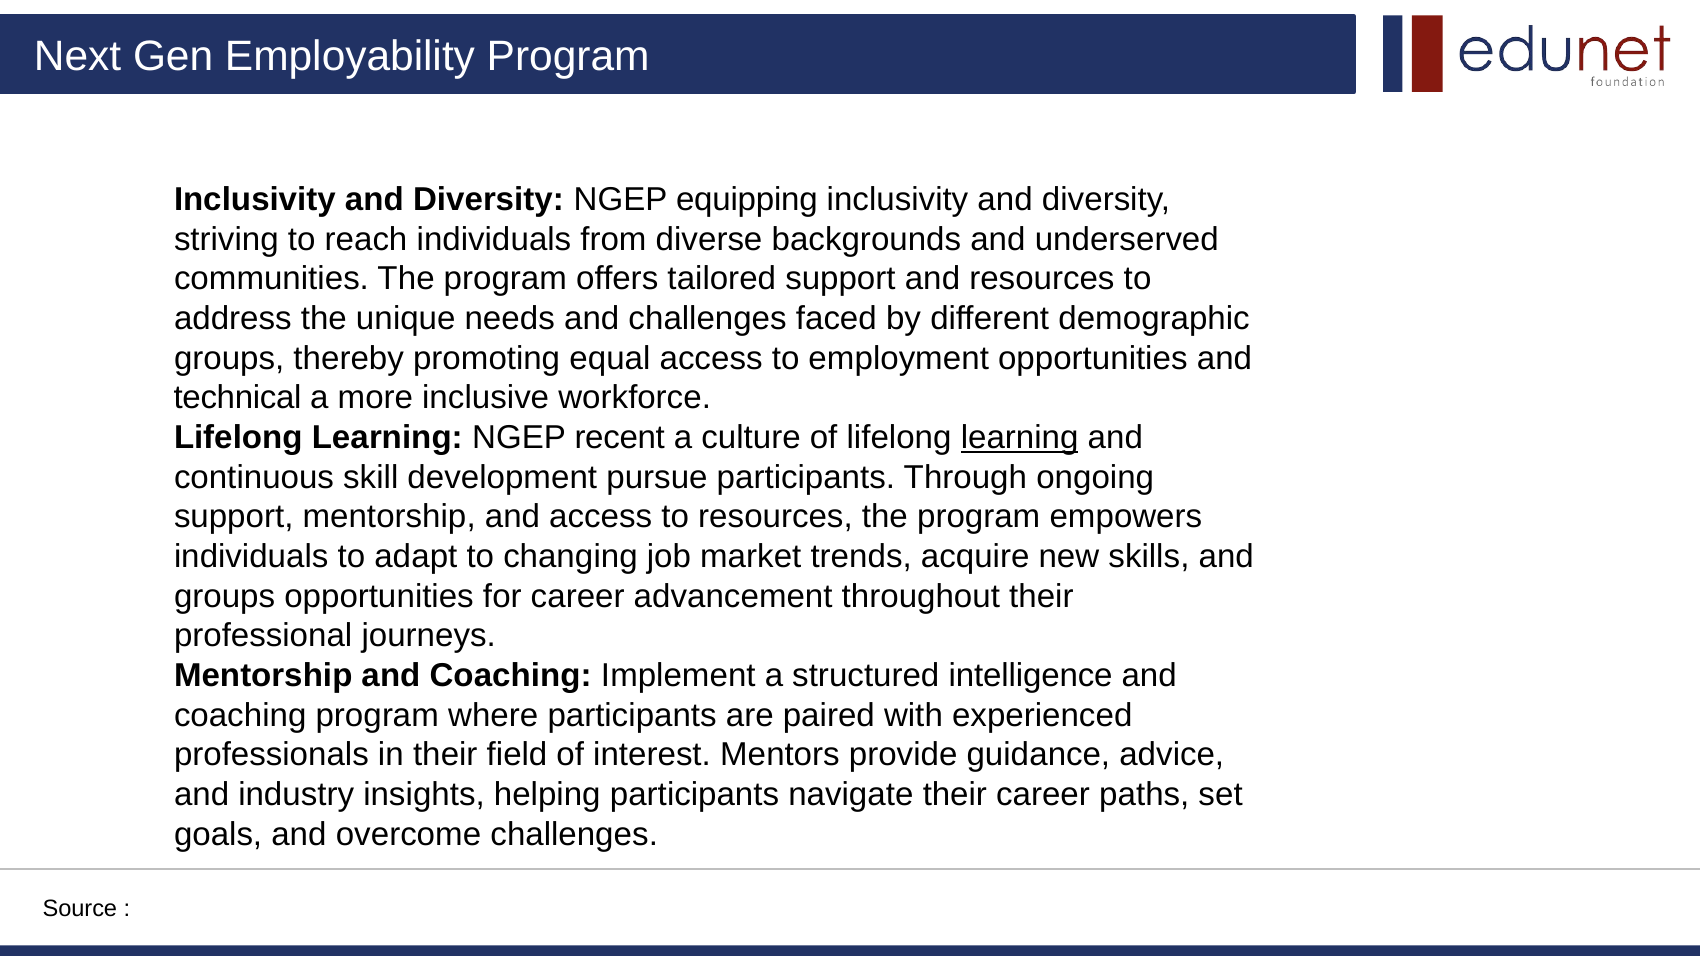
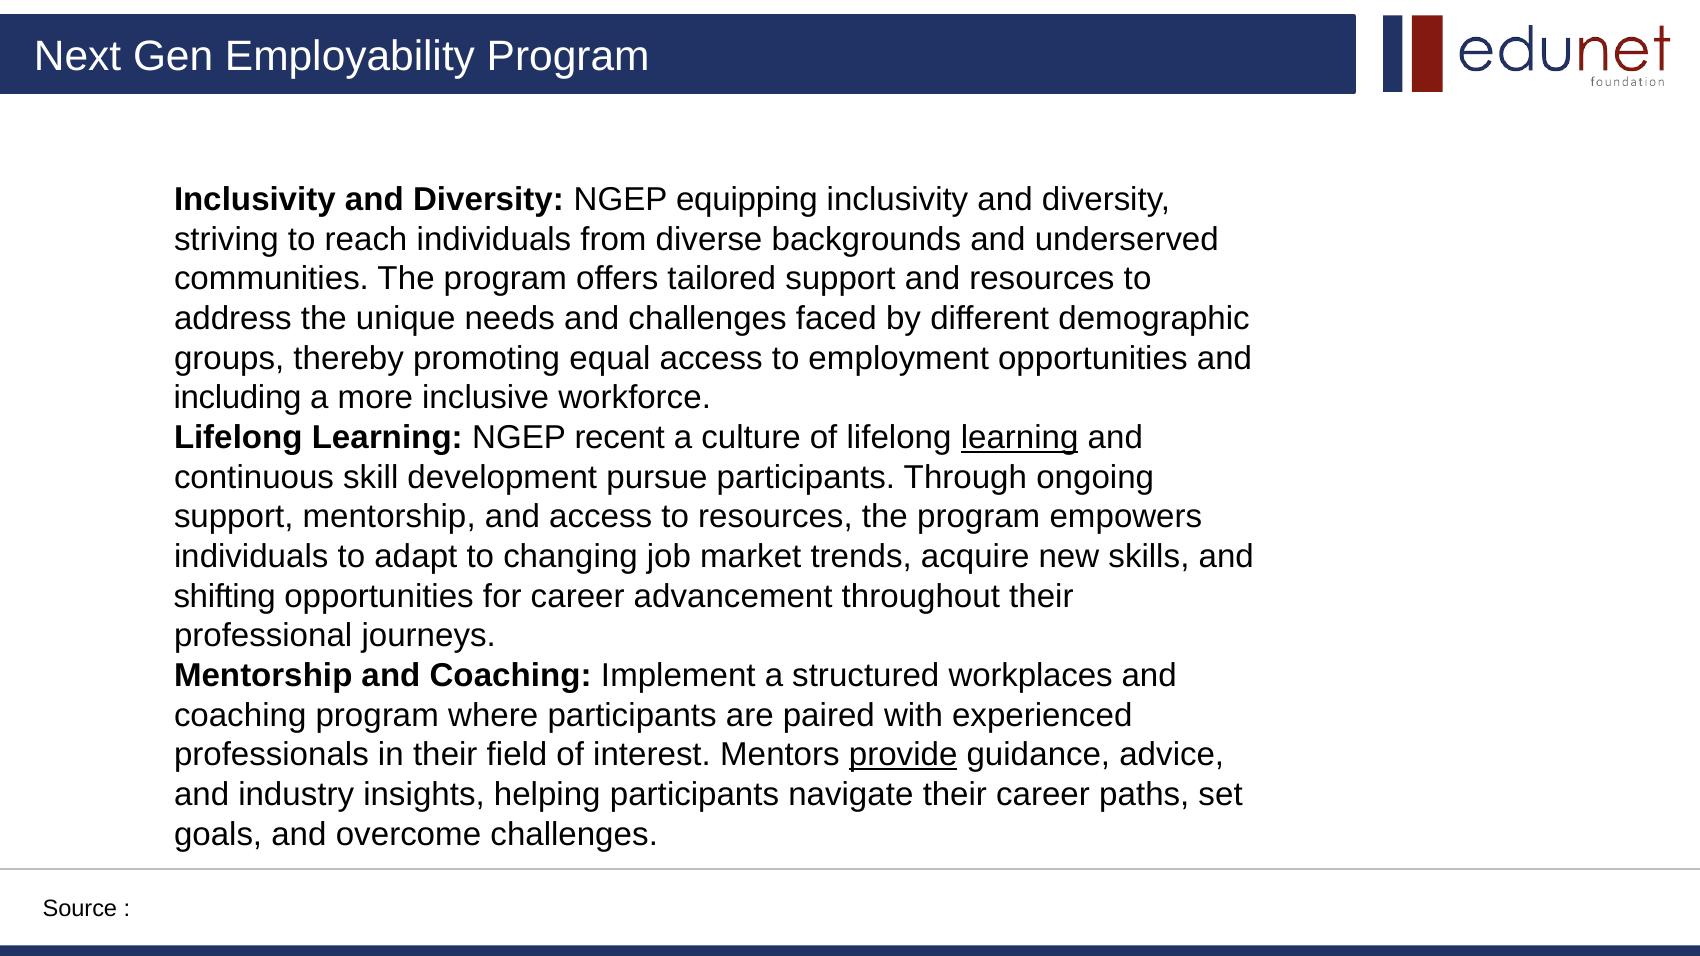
technical: technical -> including
groups at (225, 596): groups -> shifting
intelligence: intelligence -> workplaces
provide underline: none -> present
